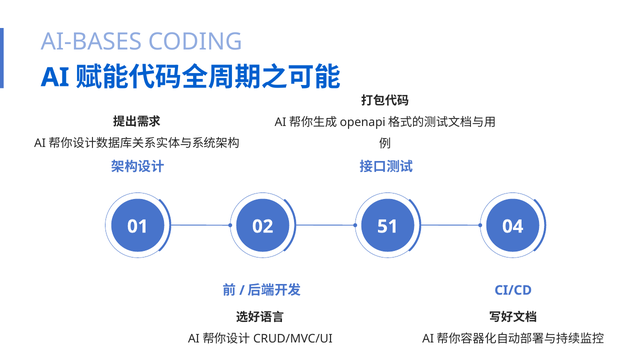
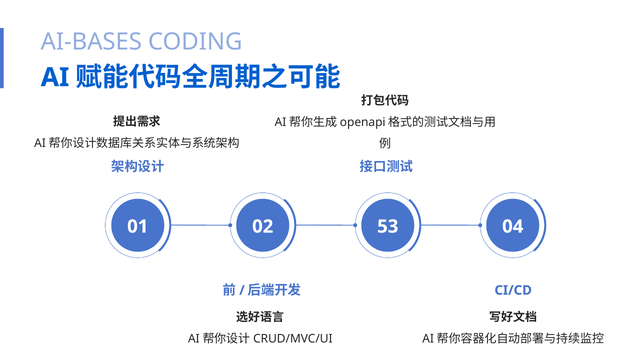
51: 51 -> 53
